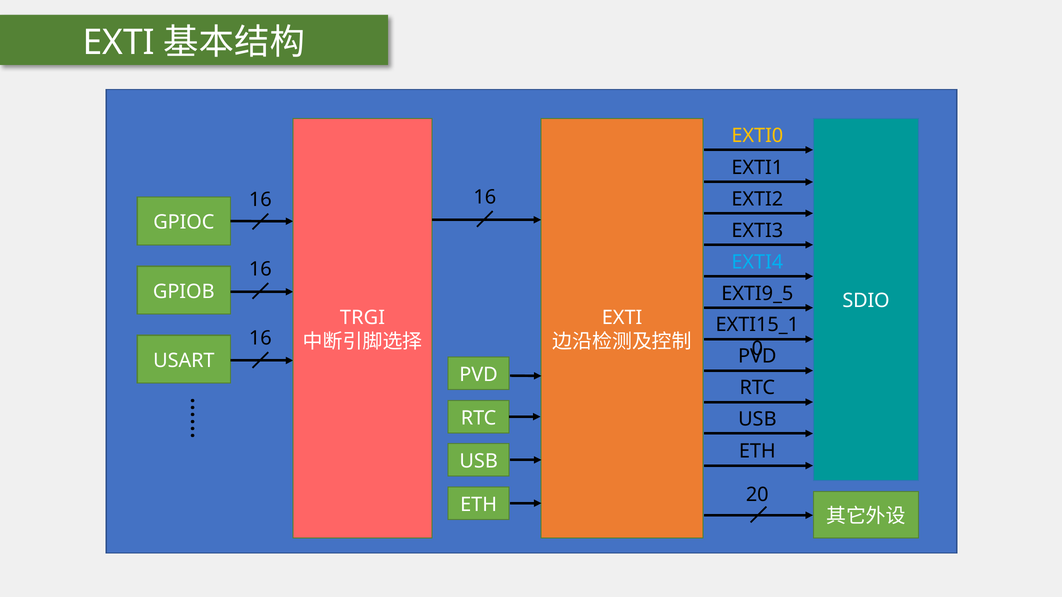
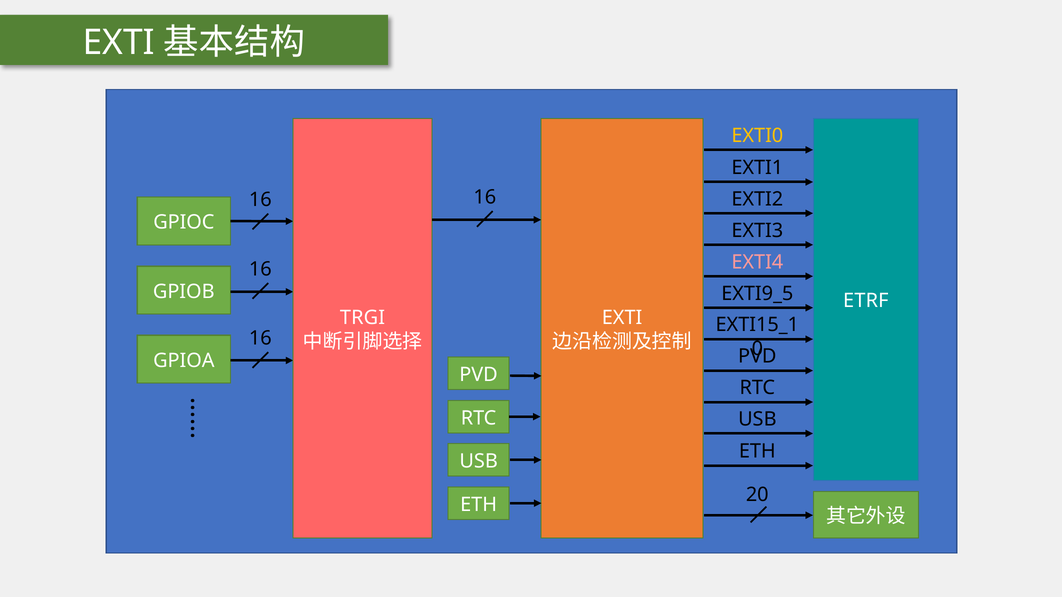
EXTI4 colour: light blue -> pink
SDIO: SDIO -> ETRF
USART: USART -> GPIOA
